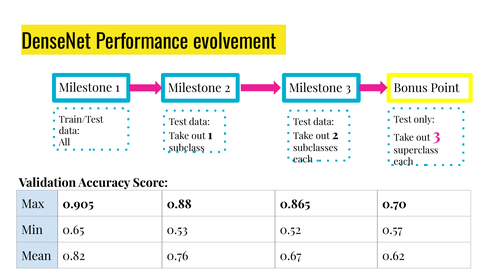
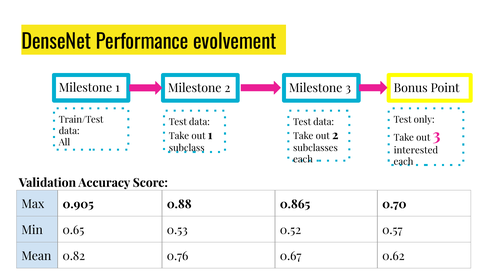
superclass: superclass -> interested
